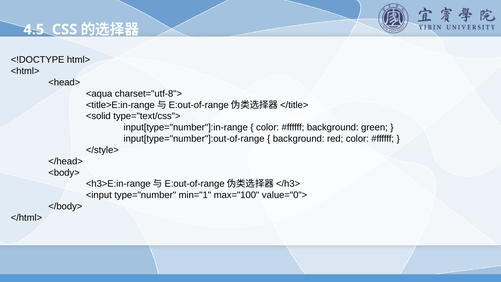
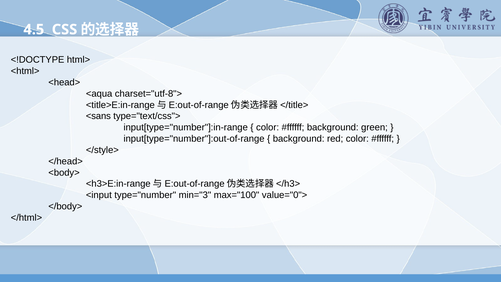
<solid: <solid -> <sans
min="1: min="1 -> min="3
